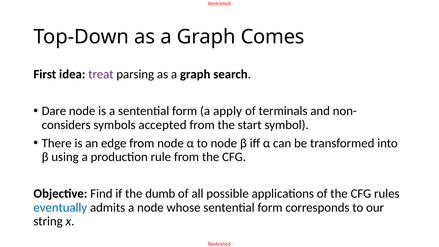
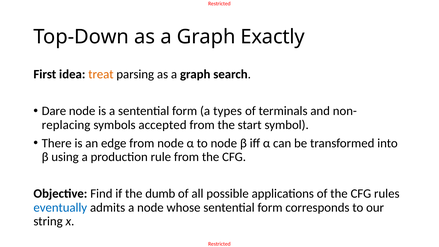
Comes: Comes -> Exactly
treat colour: purple -> orange
apply: apply -> types
considers: considers -> replacing
